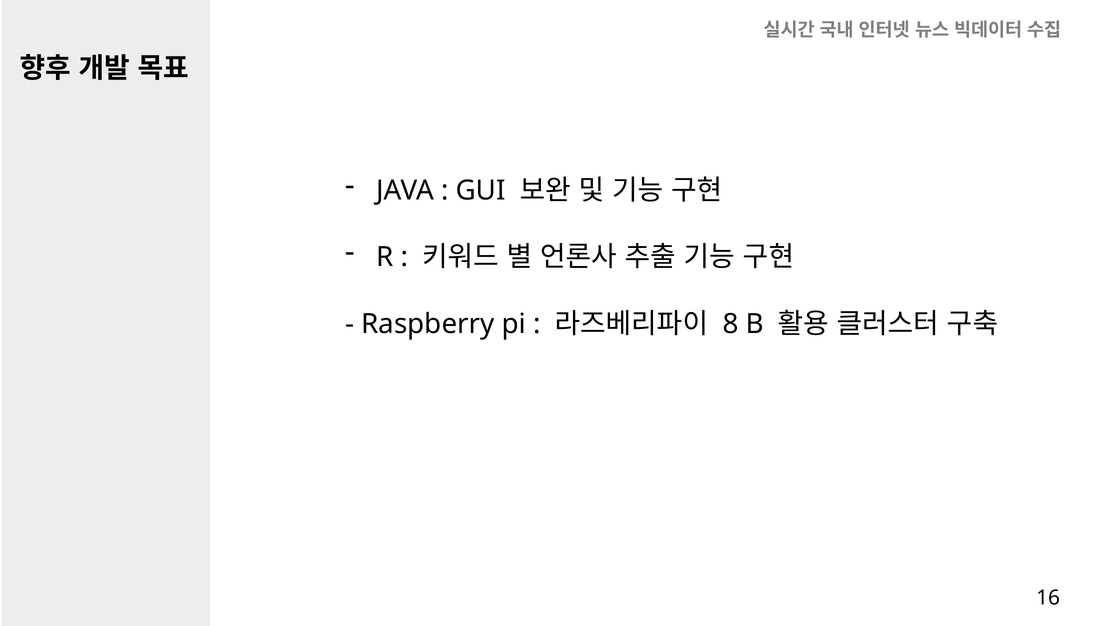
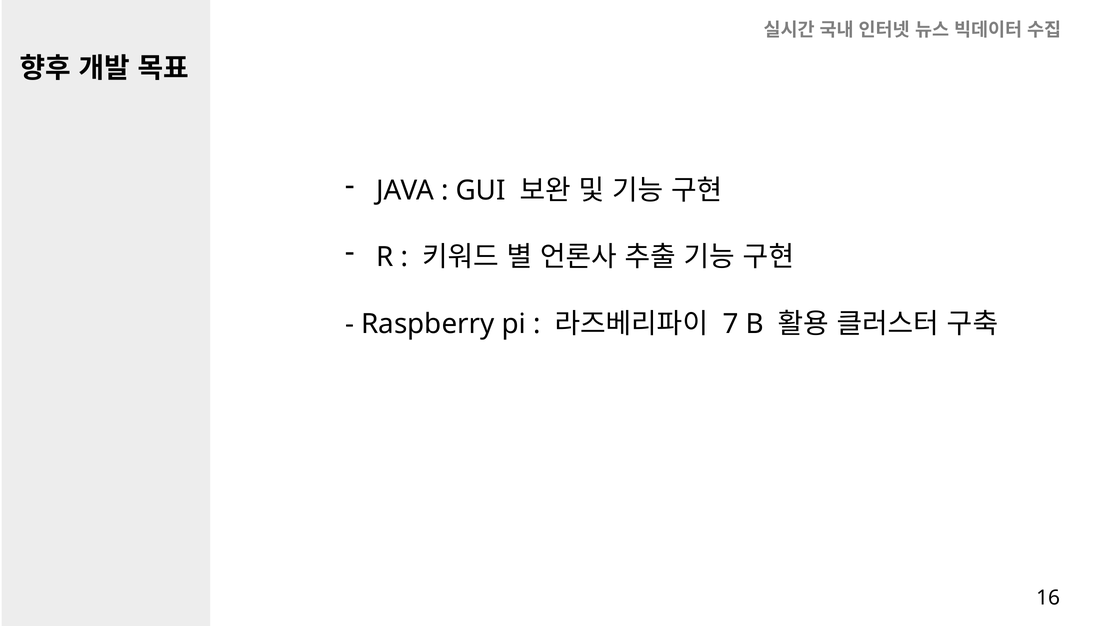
8: 8 -> 7
